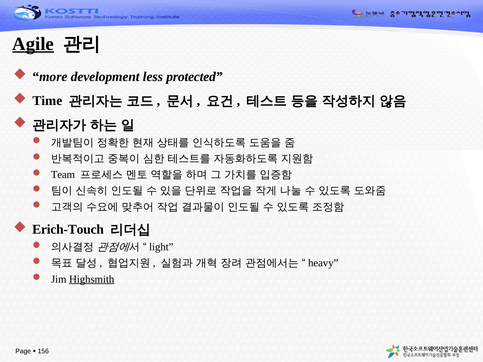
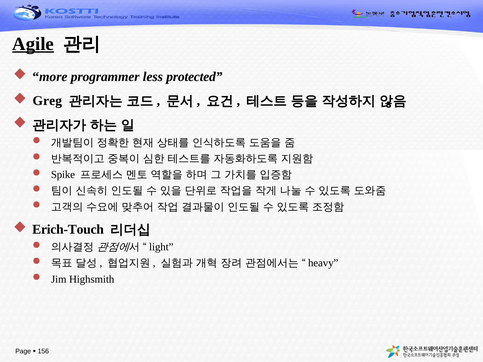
development: development -> programmer
Time: Time -> Greg
Team: Team -> Spike
Highsmith underline: present -> none
